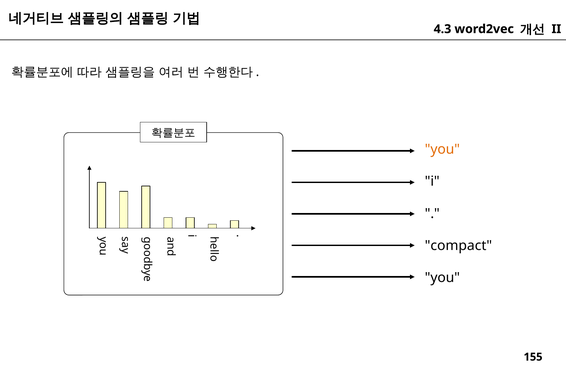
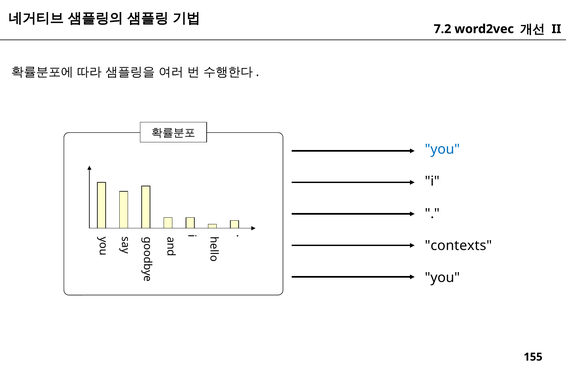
4.3: 4.3 -> 7.2
you at (442, 149) colour: orange -> blue
compact: compact -> contexts
